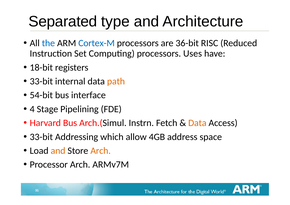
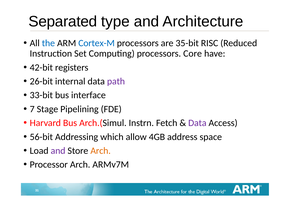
36-bit: 36-bit -> 35-bit
Uses: Uses -> Core
18-bit: 18-bit -> 42-bit
33-bit at (41, 81): 33-bit -> 26-bit
path colour: orange -> purple
54-bit: 54-bit -> 33-bit
4: 4 -> 7
Data at (197, 123) colour: orange -> purple
33-bit at (41, 137): 33-bit -> 56-bit
and at (58, 151) colour: orange -> purple
